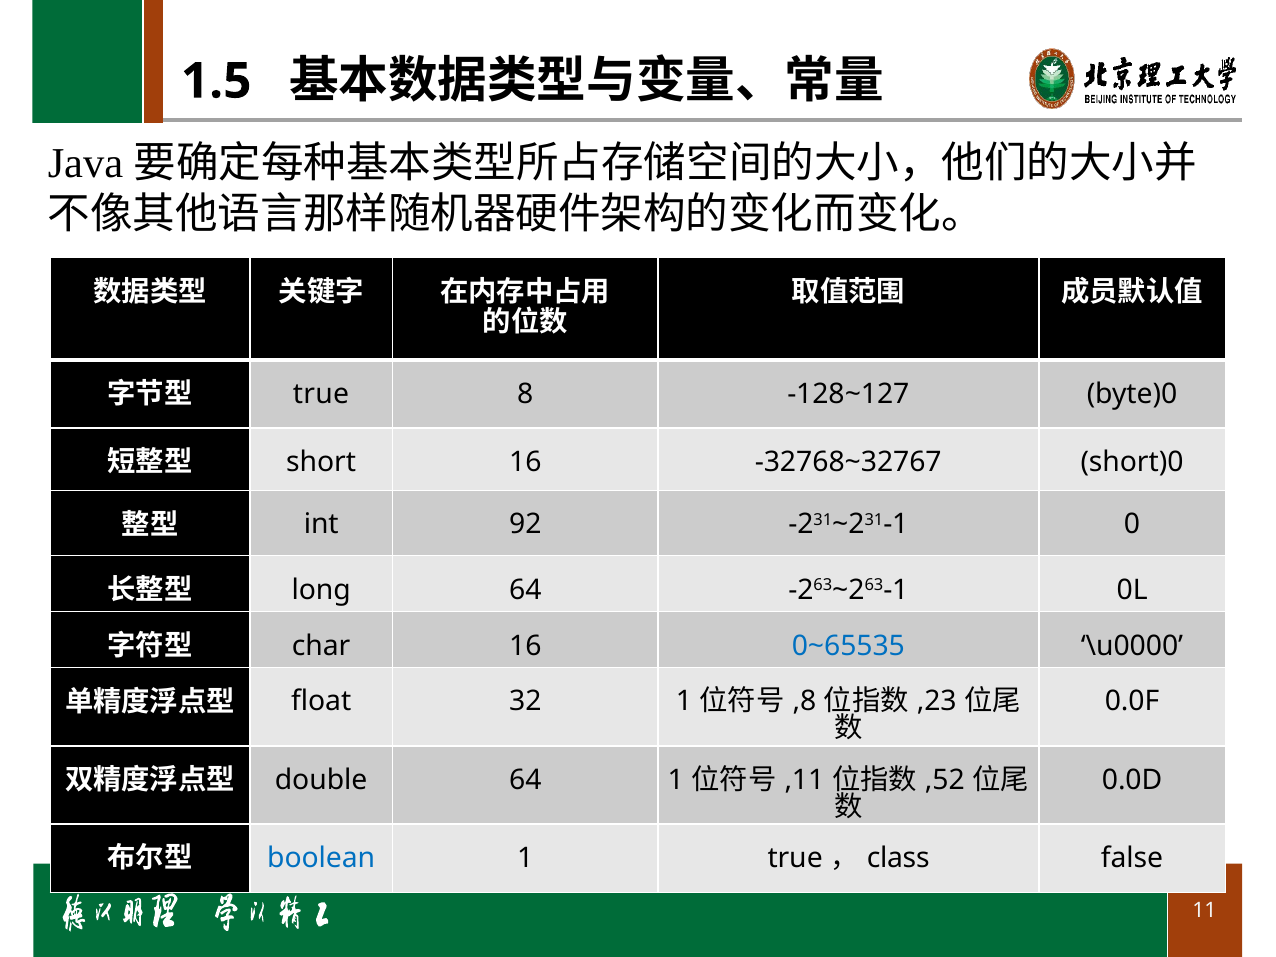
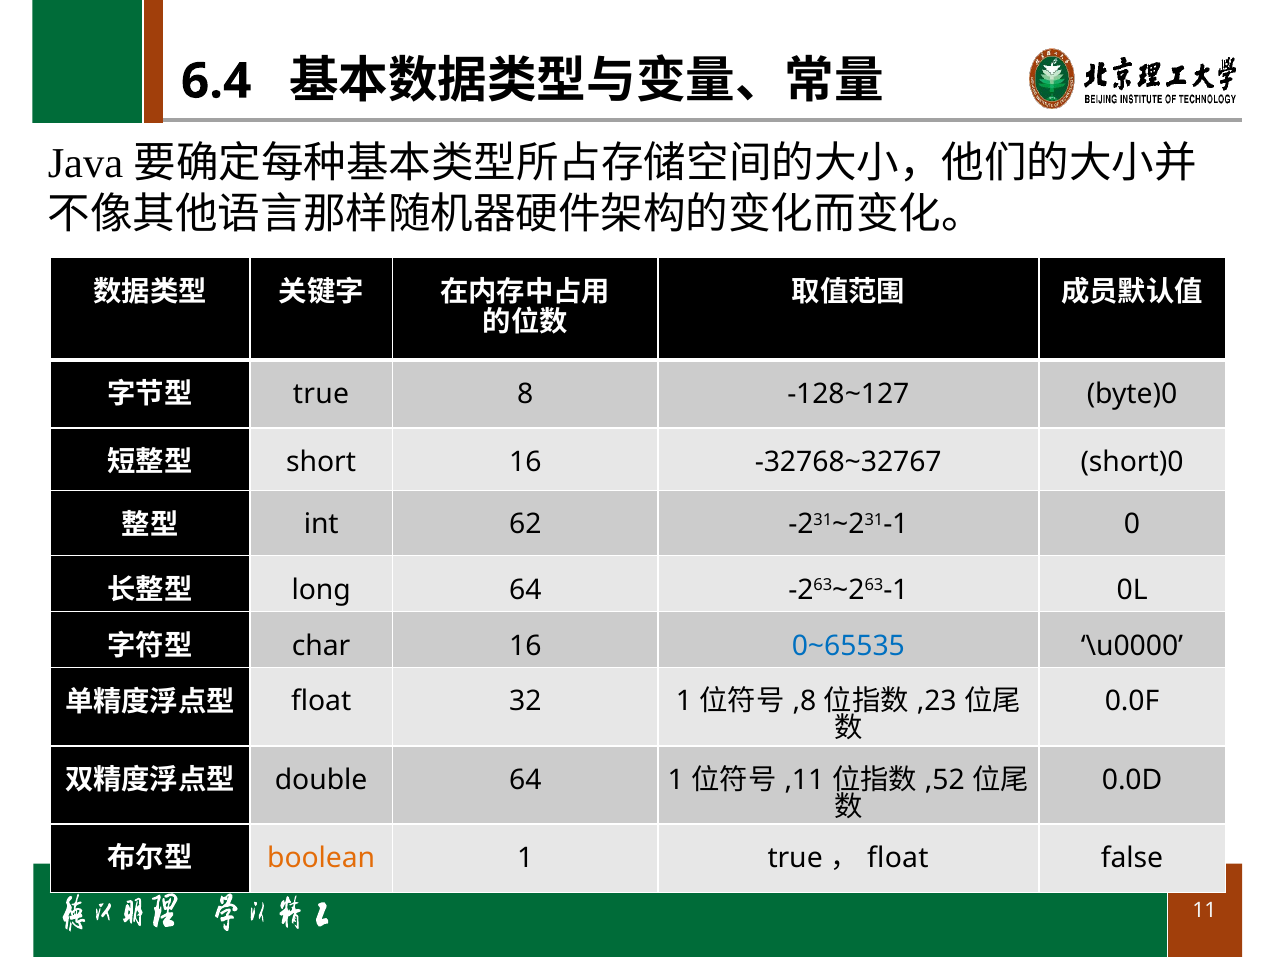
1.5: 1.5 -> 6.4
92: 92 -> 62
boolean colour: blue -> orange
class at (898, 858): class -> float
